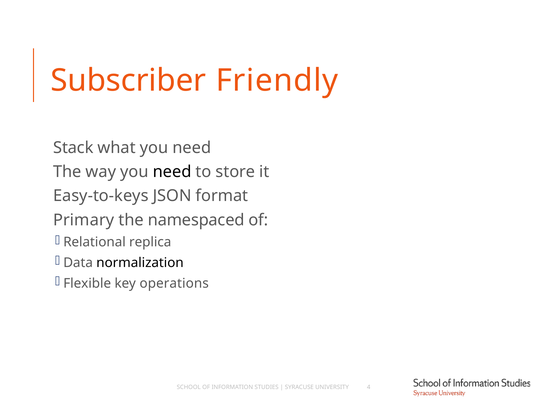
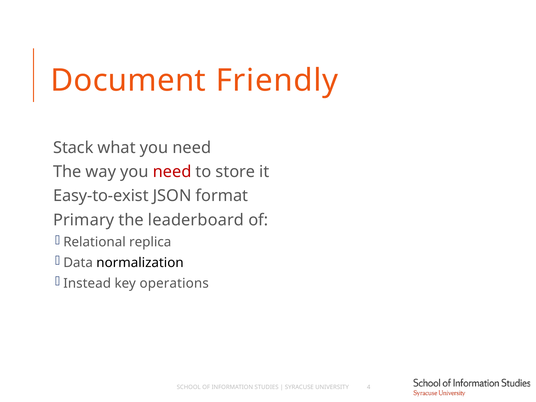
Subscriber: Subscriber -> Document
need at (172, 172) colour: black -> red
Easy-to-keys: Easy-to-keys -> Easy-to-exist
namespaced: namespaced -> leaderboard
Flexible: Flexible -> Instead
